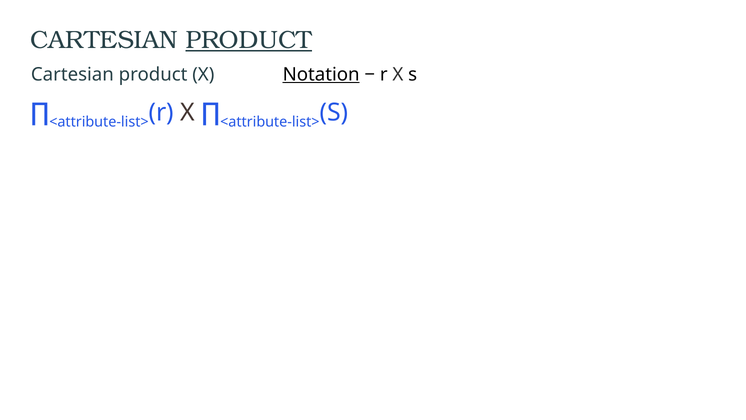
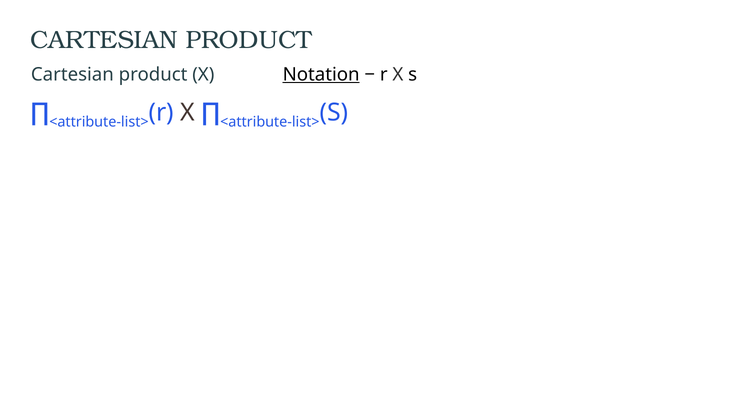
PRODUCT at (249, 40) underline: present -> none
